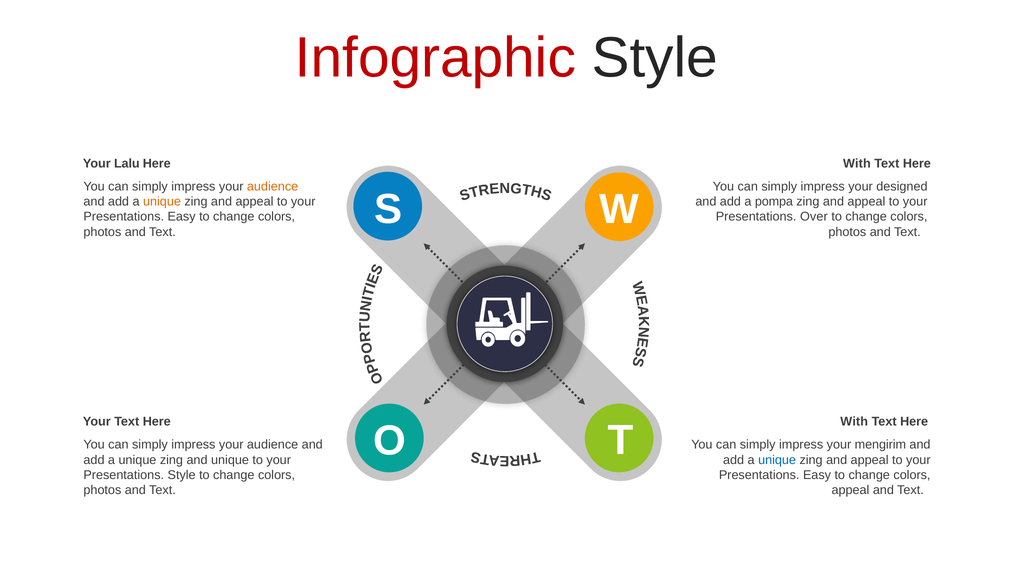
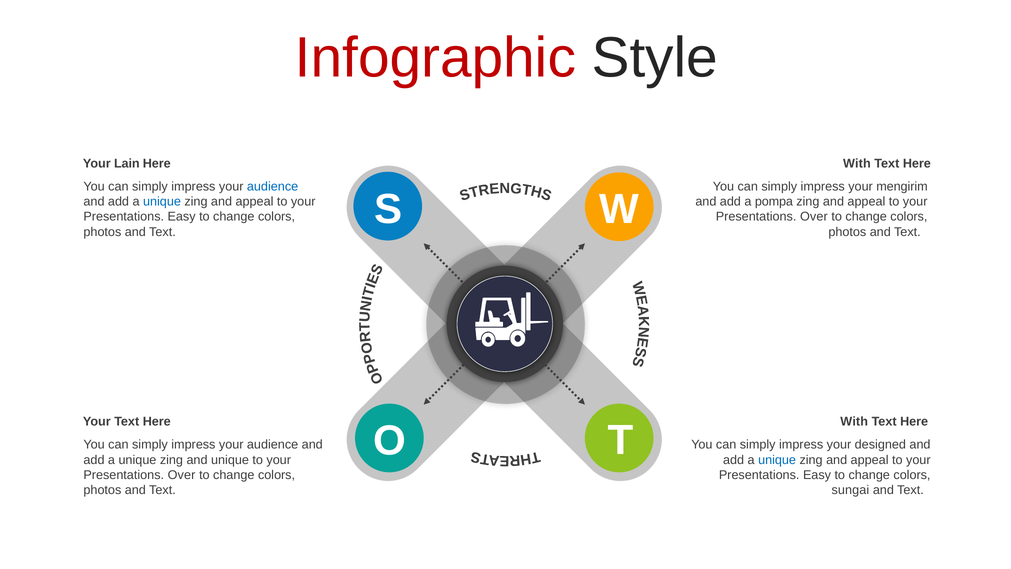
Lalu: Lalu -> Lain
audience at (273, 186) colour: orange -> blue
designed: designed -> mengirim
unique at (162, 202) colour: orange -> blue
mengirim: mengirim -> designed
Style at (182, 475): Style -> Over
appeal at (850, 490): appeal -> sungai
